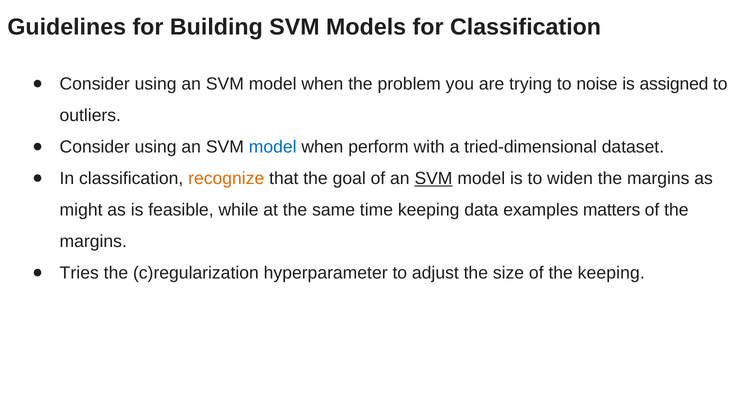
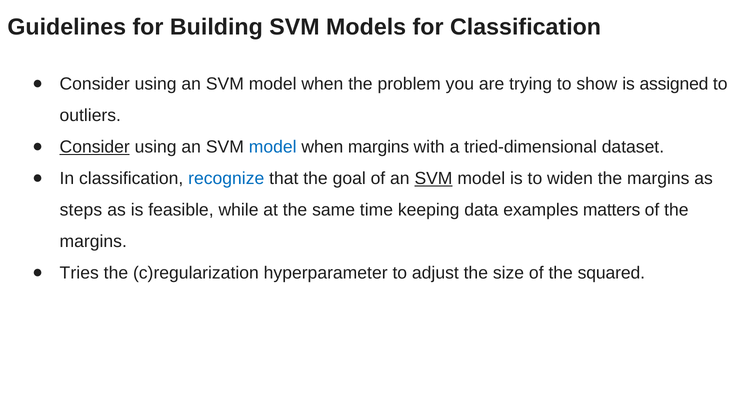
noise: noise -> show
Consider at (95, 147) underline: none -> present
when perform: perform -> margins
recognize colour: orange -> blue
might: might -> steps
the keeping: keeping -> squared
